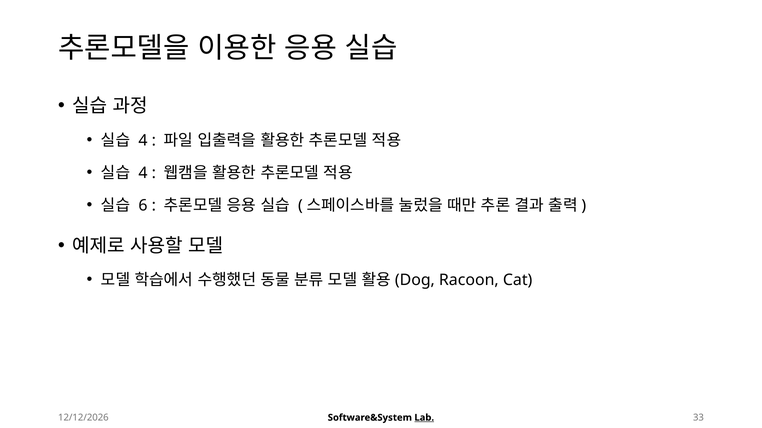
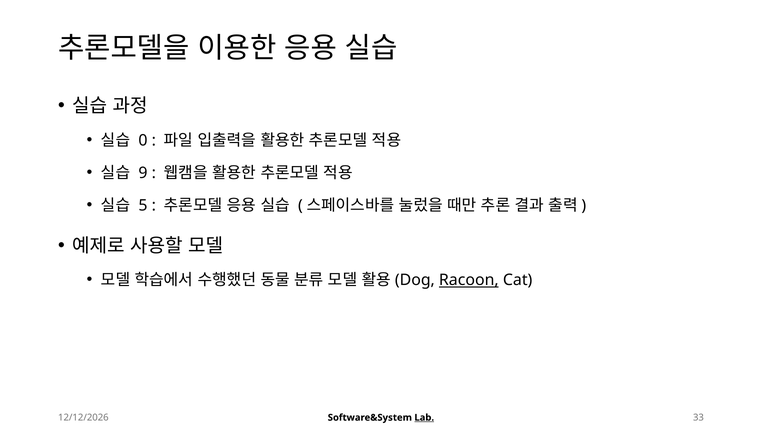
4 at (143, 141): 4 -> 0
4 at (143, 173): 4 -> 9
6: 6 -> 5
Racoon underline: none -> present
